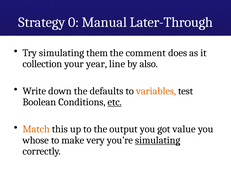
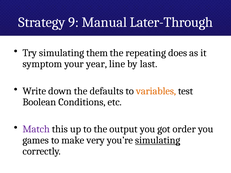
0: 0 -> 9
comment: comment -> repeating
collection: collection -> symptom
also: also -> last
etc underline: present -> none
Match colour: orange -> purple
value: value -> order
whose: whose -> games
